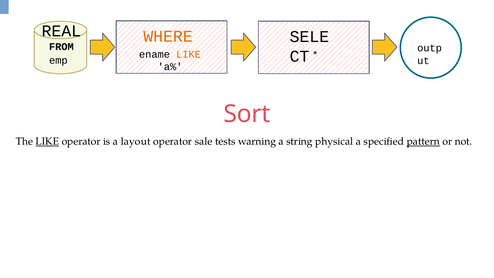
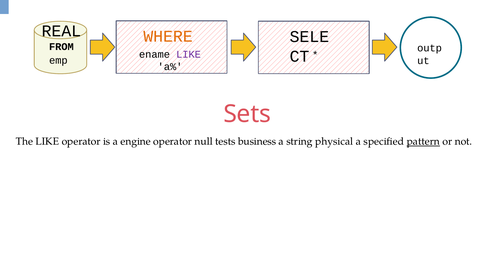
LIKE at (189, 54) colour: orange -> purple
Sort: Sort -> Sets
LIKE at (47, 141) underline: present -> none
layout: layout -> engine
sale: sale -> null
warning: warning -> business
